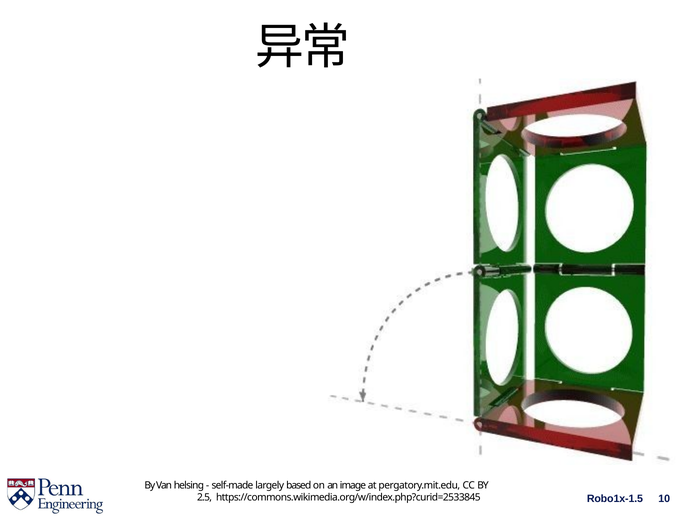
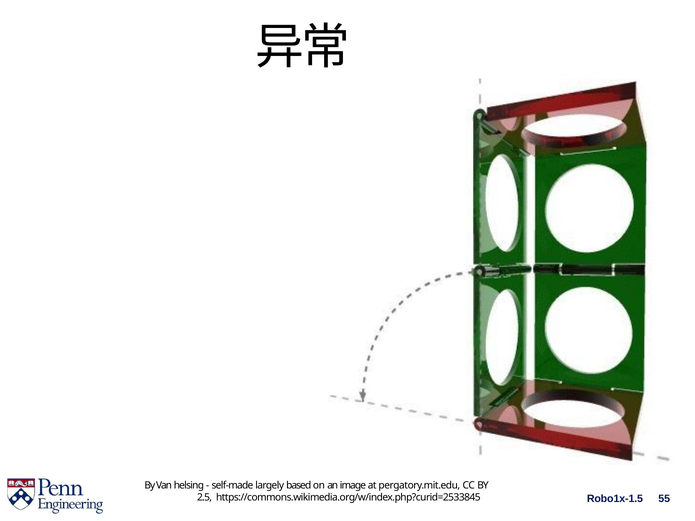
10: 10 -> 55
